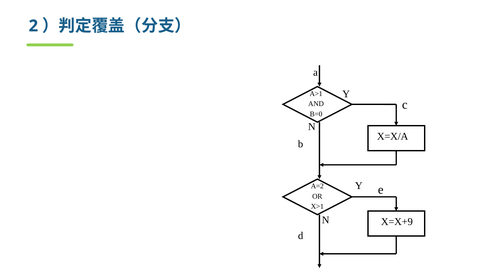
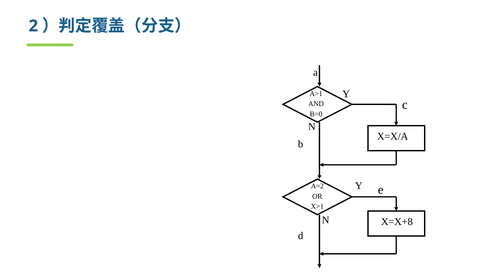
X=X+9: X=X+9 -> X=X+8
